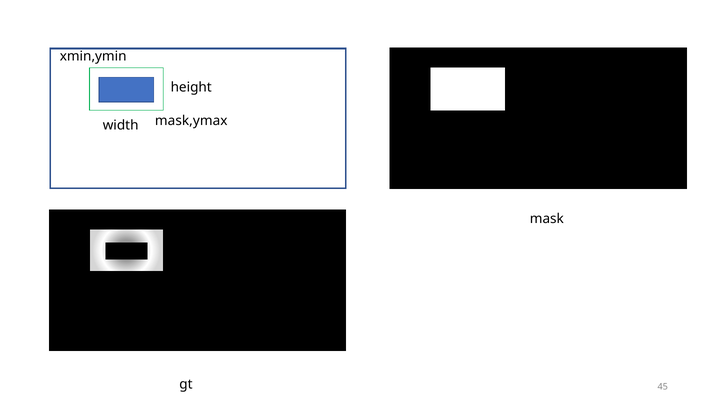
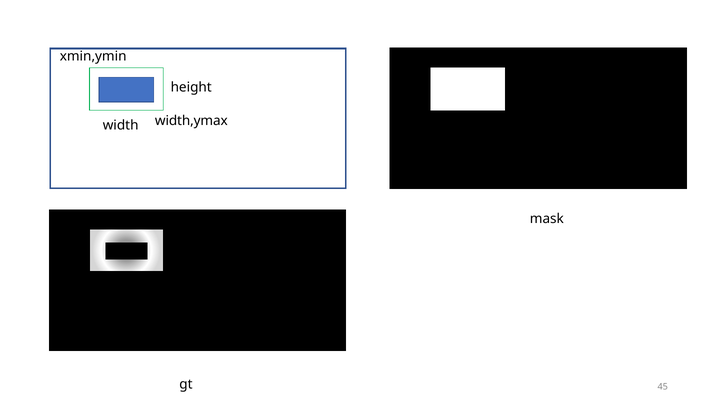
mask,ymax: mask,ymax -> width,ymax
